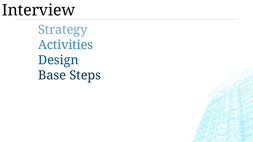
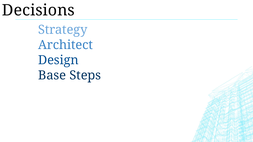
Interview: Interview -> Decisions
Activities: Activities -> Architect
